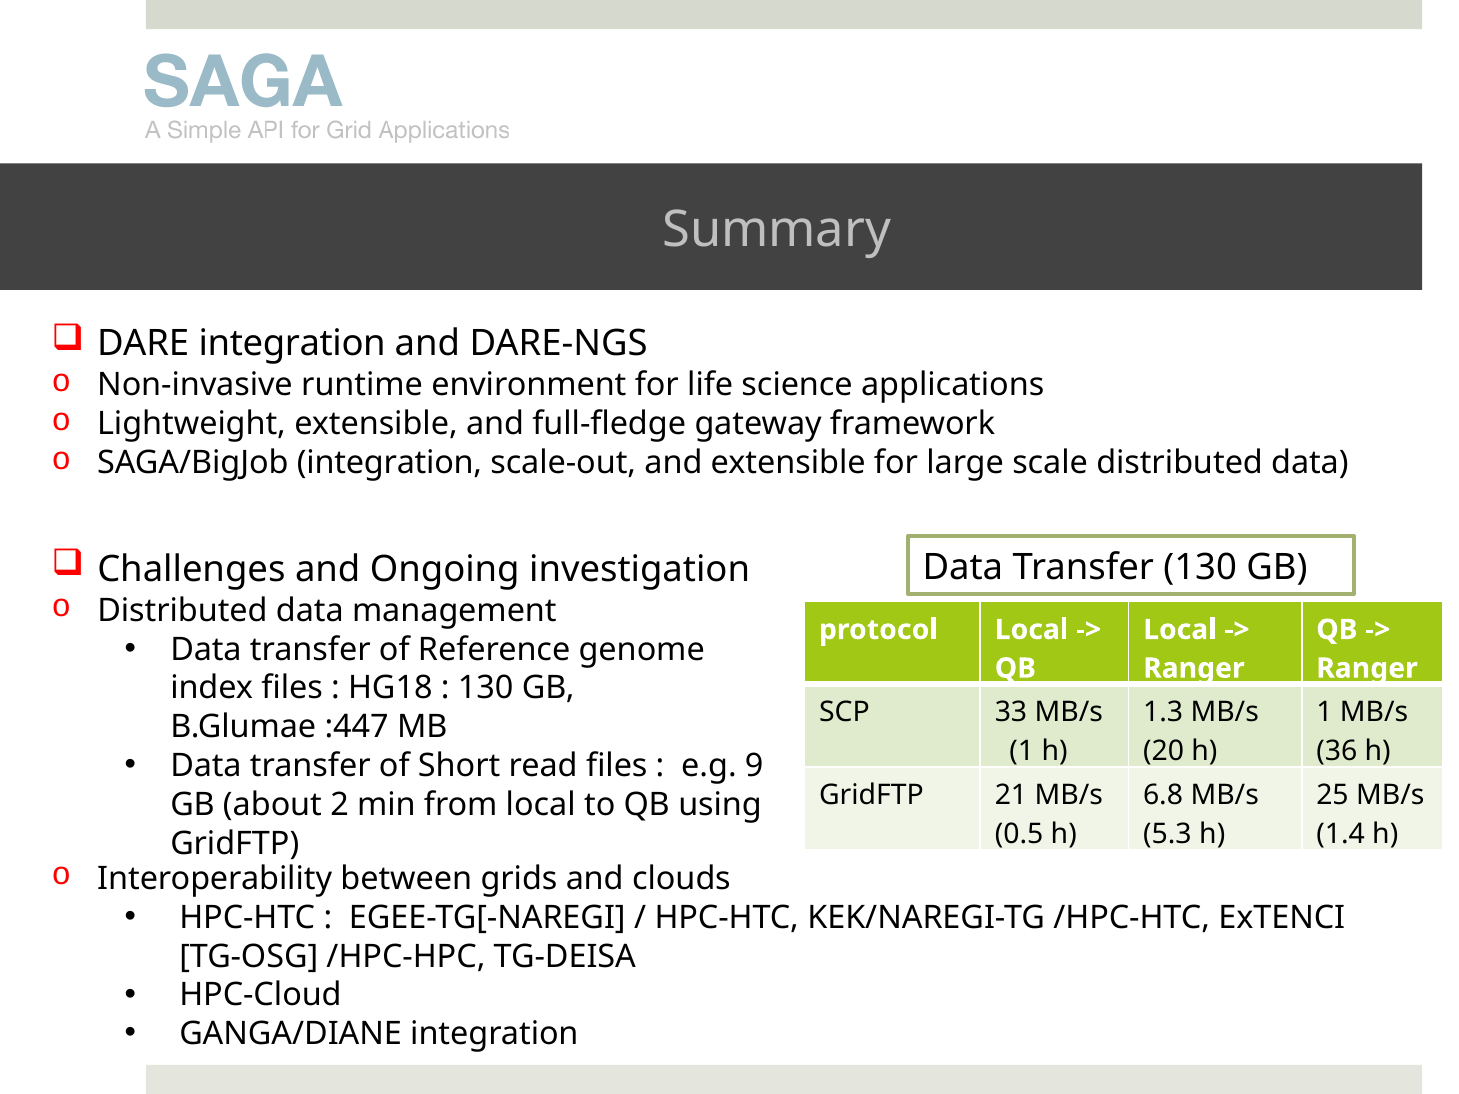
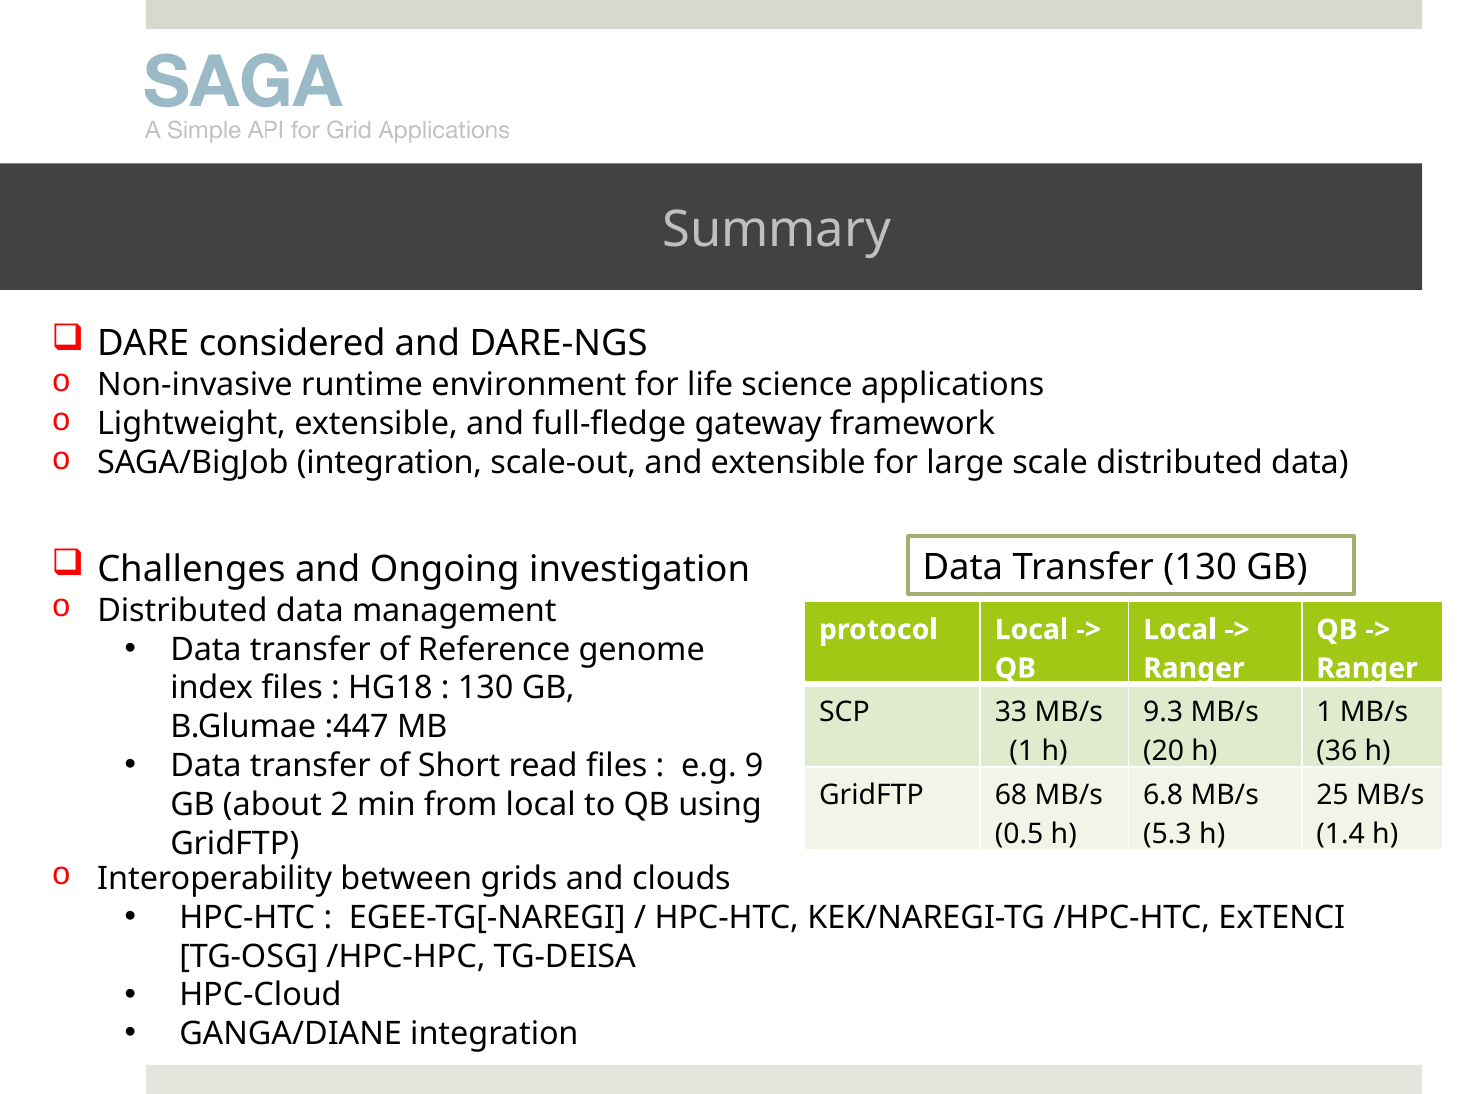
DARE integration: integration -> considered
1.3: 1.3 -> 9.3
21: 21 -> 68
